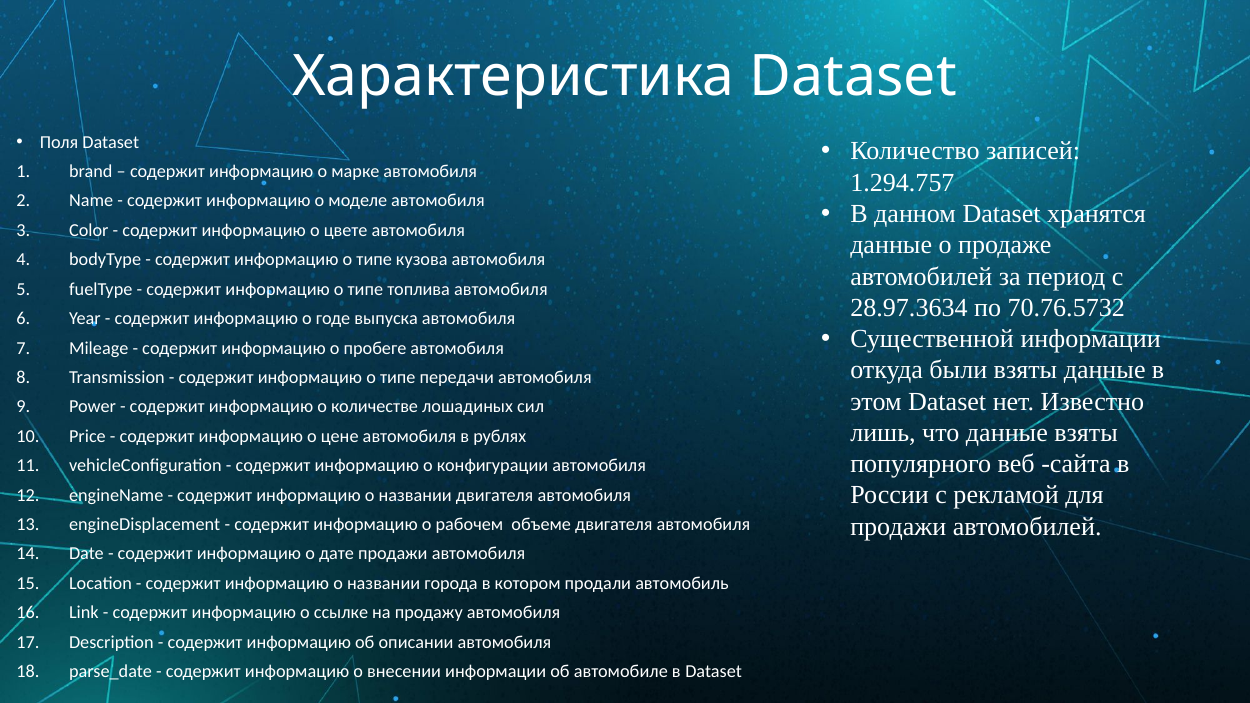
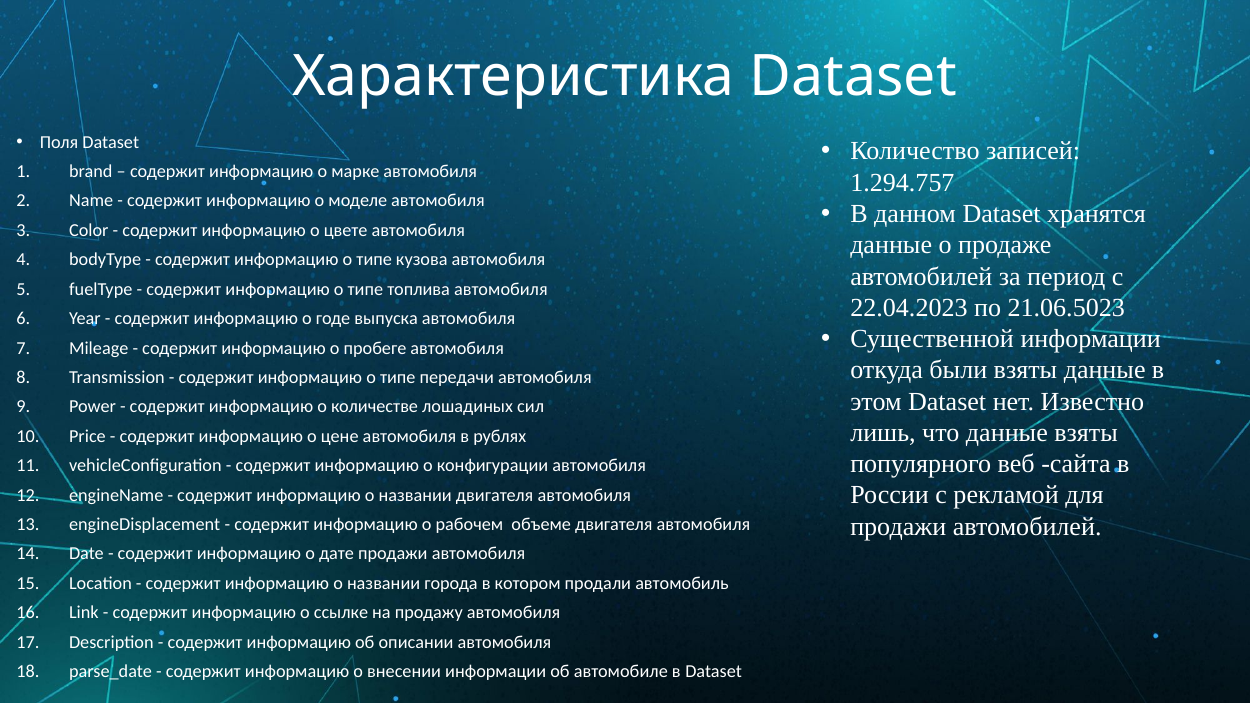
28.97.3634: 28.97.3634 -> 22.04.2023
70.76.5732: 70.76.5732 -> 21.06.5023
